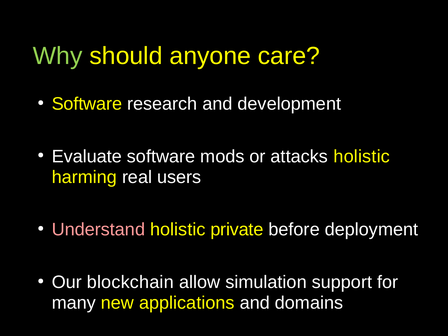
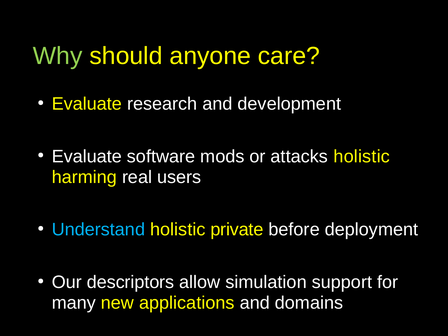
Software at (87, 104): Software -> Evaluate
Understand colour: pink -> light blue
blockchain: blockchain -> descriptors
